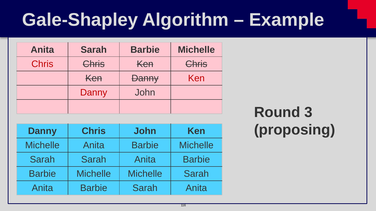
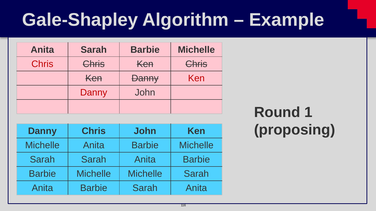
3: 3 -> 1
